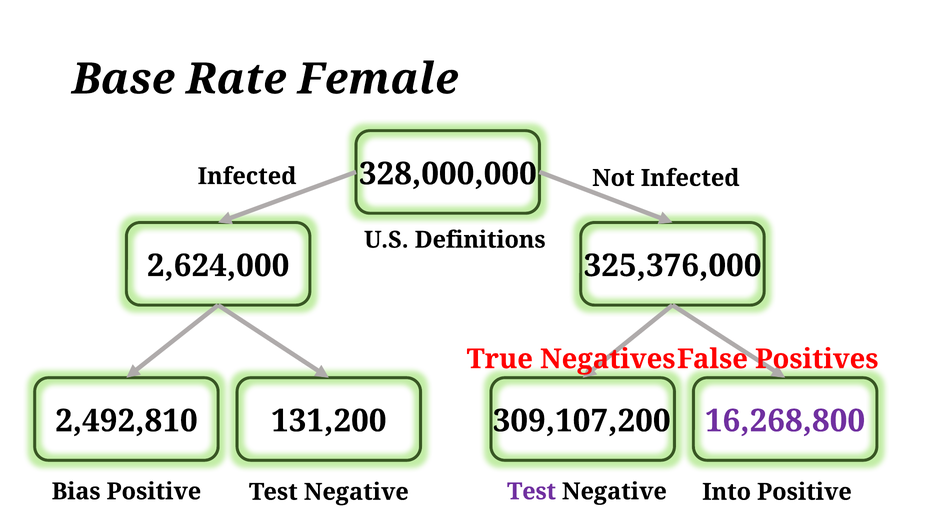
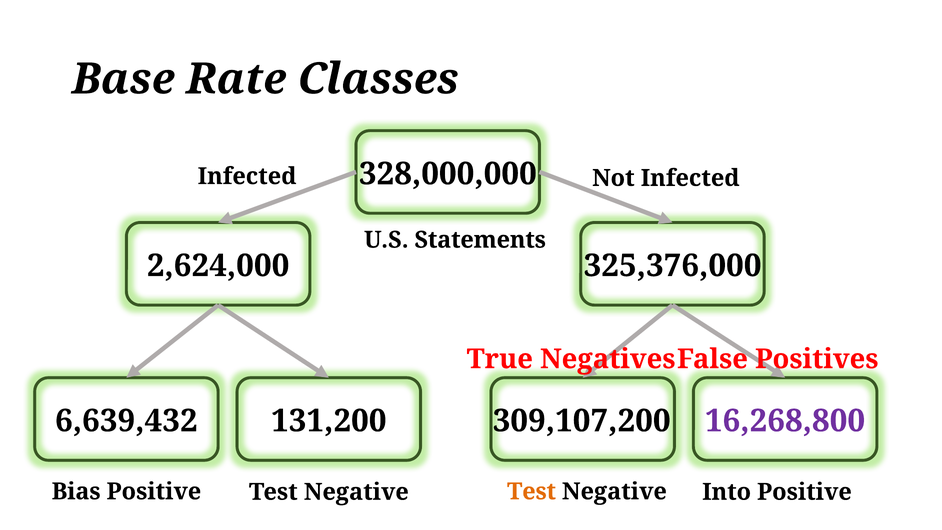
Female: Female -> Classes
Definitions: Definitions -> Statements
2,492,810: 2,492,810 -> 6,639,432
Test at (532, 491) colour: purple -> orange
